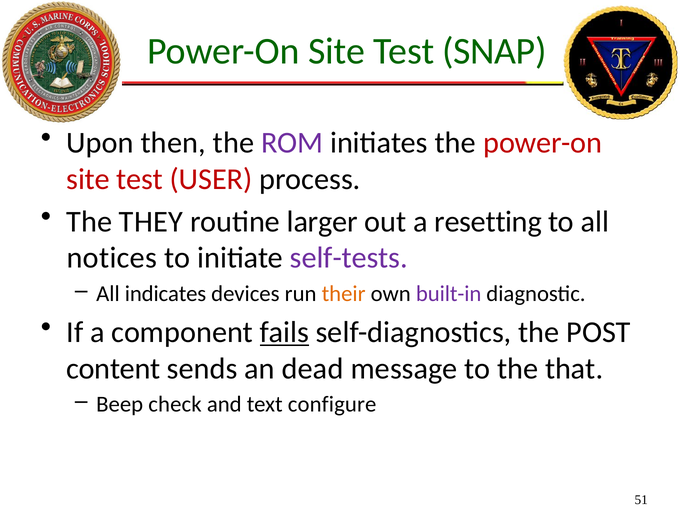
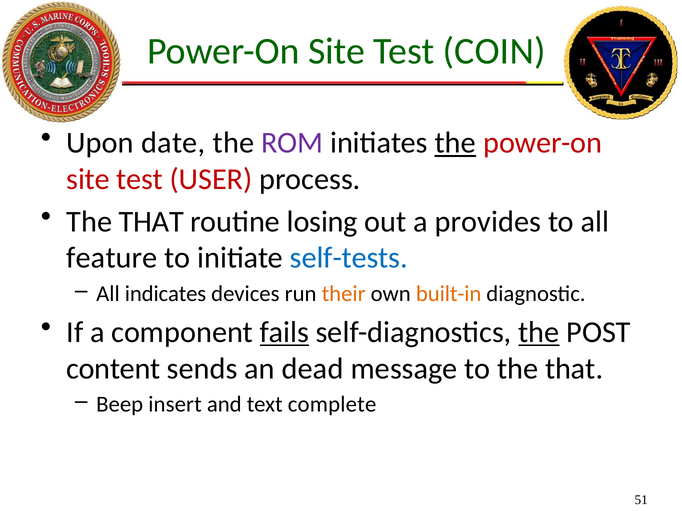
SNAP: SNAP -> COIN
then: then -> date
the at (455, 143) underline: none -> present
THEY at (151, 222): THEY -> THAT
larger: larger -> losing
resetting: resetting -> provides
notices: notices -> feature
self-tests colour: purple -> blue
built-in colour: purple -> orange
the at (539, 332) underline: none -> present
check: check -> insert
configure: configure -> complete
